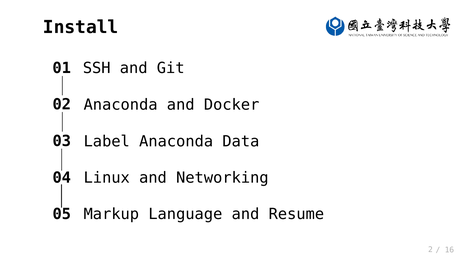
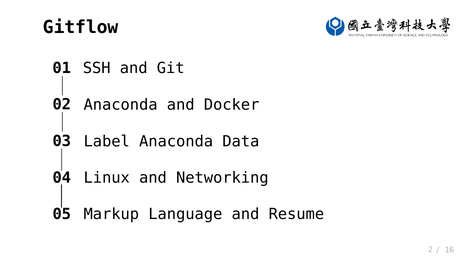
Install: Install -> Gitflow
